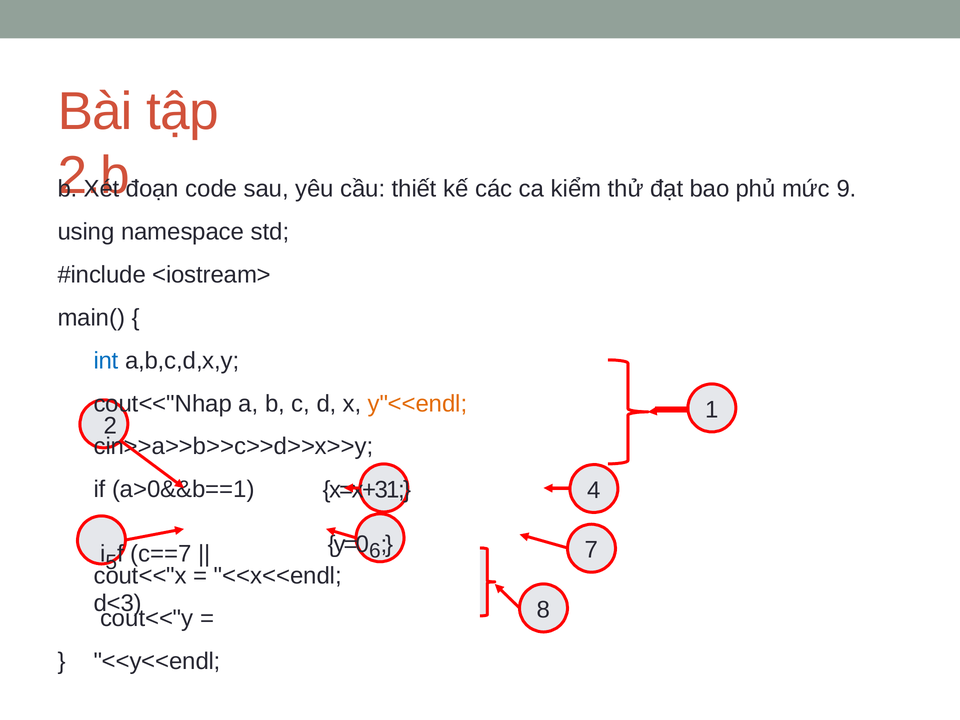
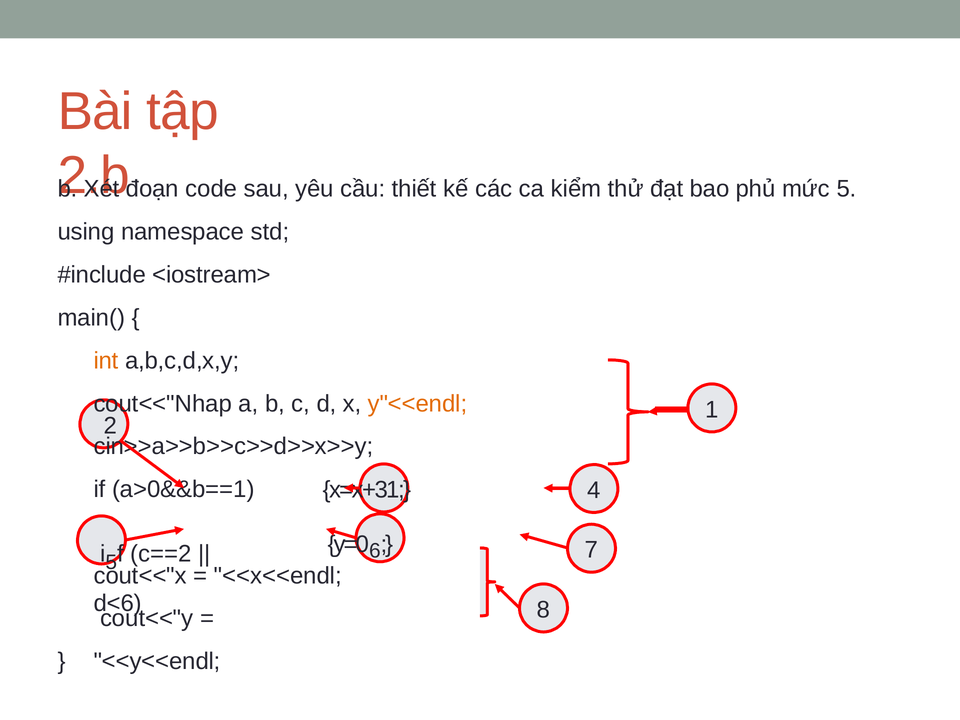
mức 9: 9 -> 5
int colour: blue -> orange
c==7: c==7 -> c==2
d<3: d<3 -> d<6
